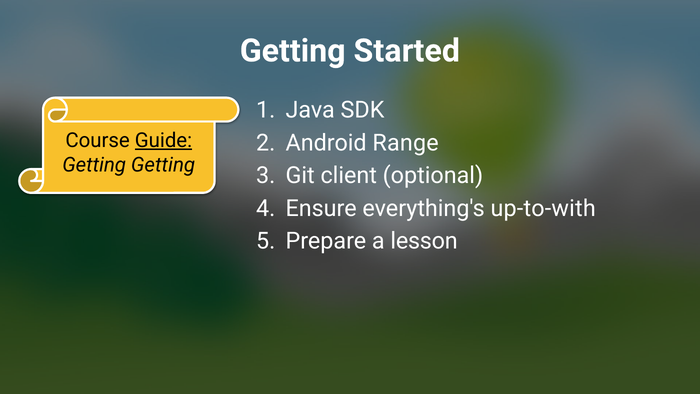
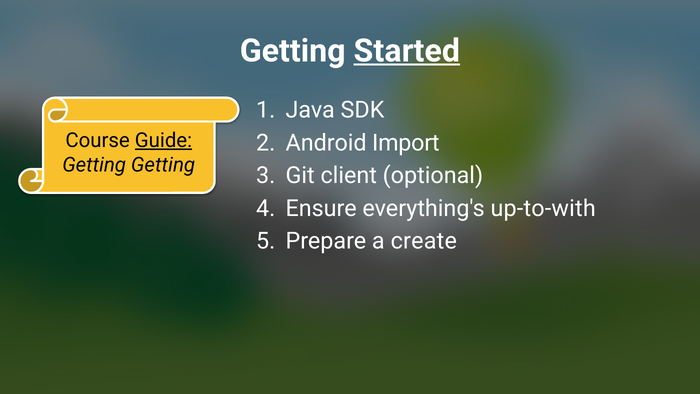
Started underline: none -> present
Range: Range -> Import
lesson: lesson -> create
